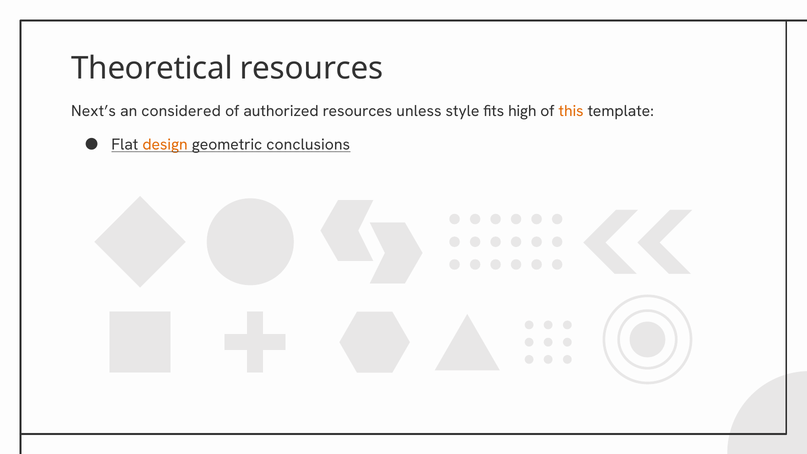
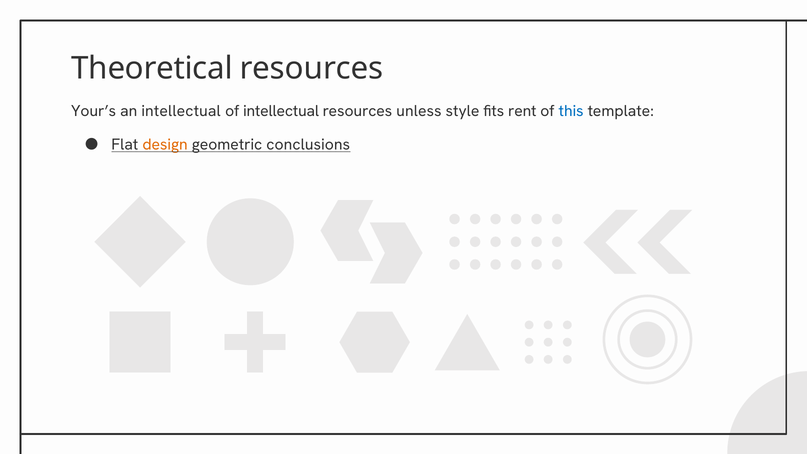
Next’s: Next’s -> Your’s
an considered: considered -> intellectual
of authorized: authorized -> intellectual
high: high -> rent
this colour: orange -> blue
